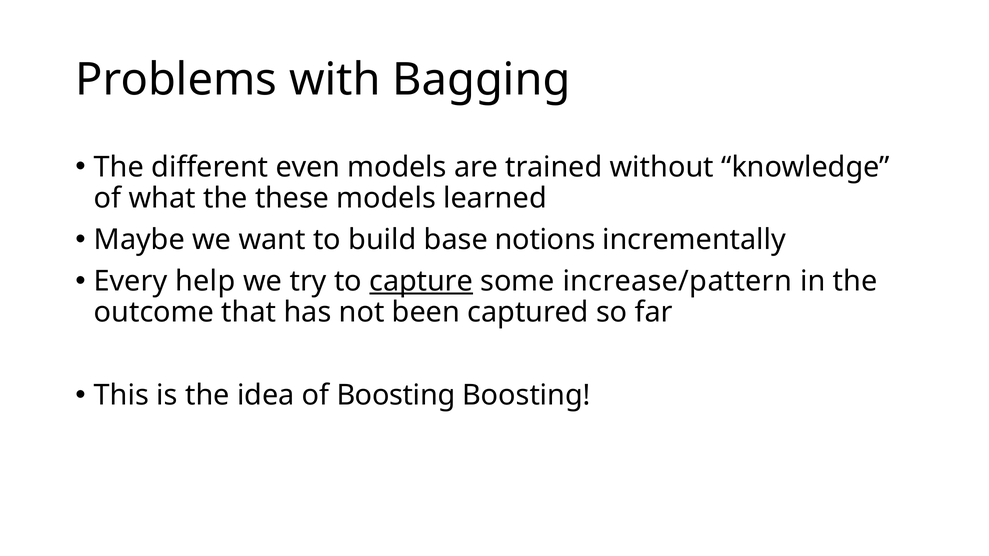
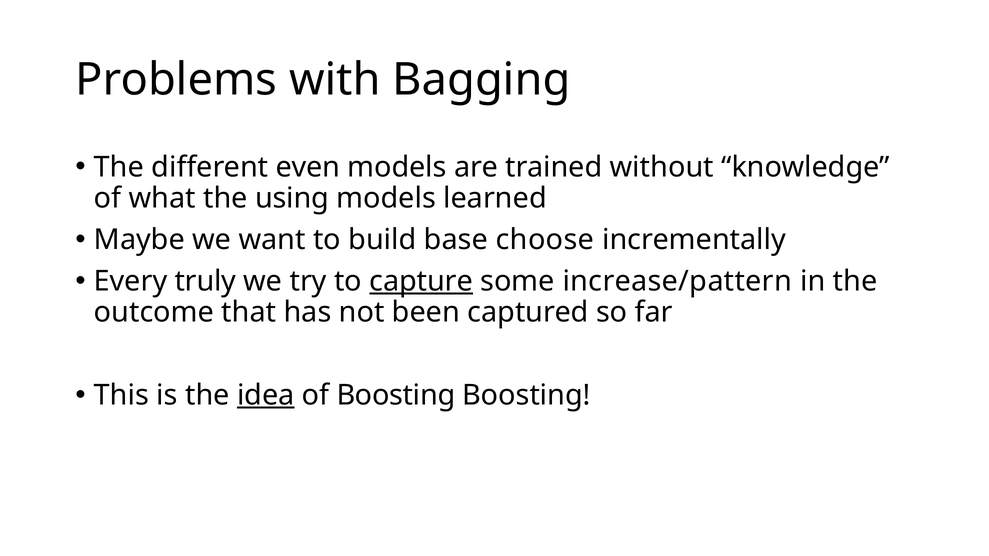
these: these -> using
notions: notions -> choose
help: help -> truly
idea underline: none -> present
